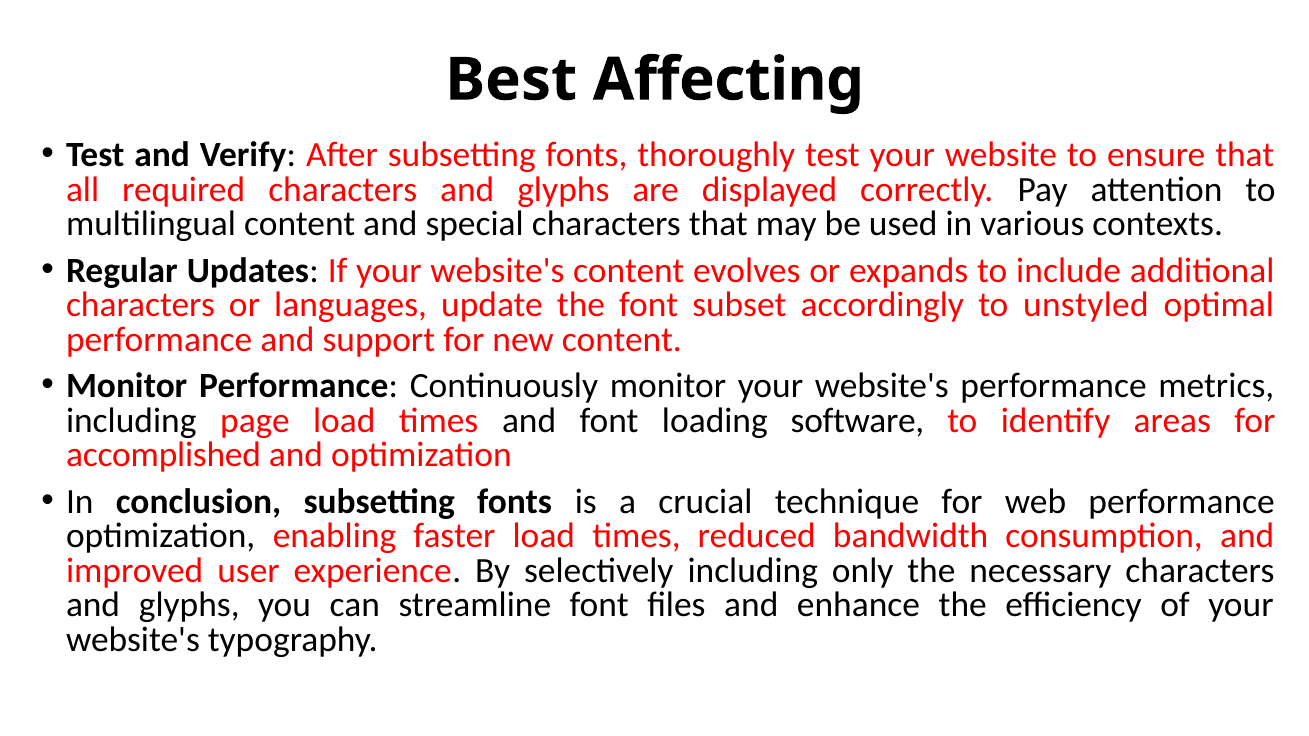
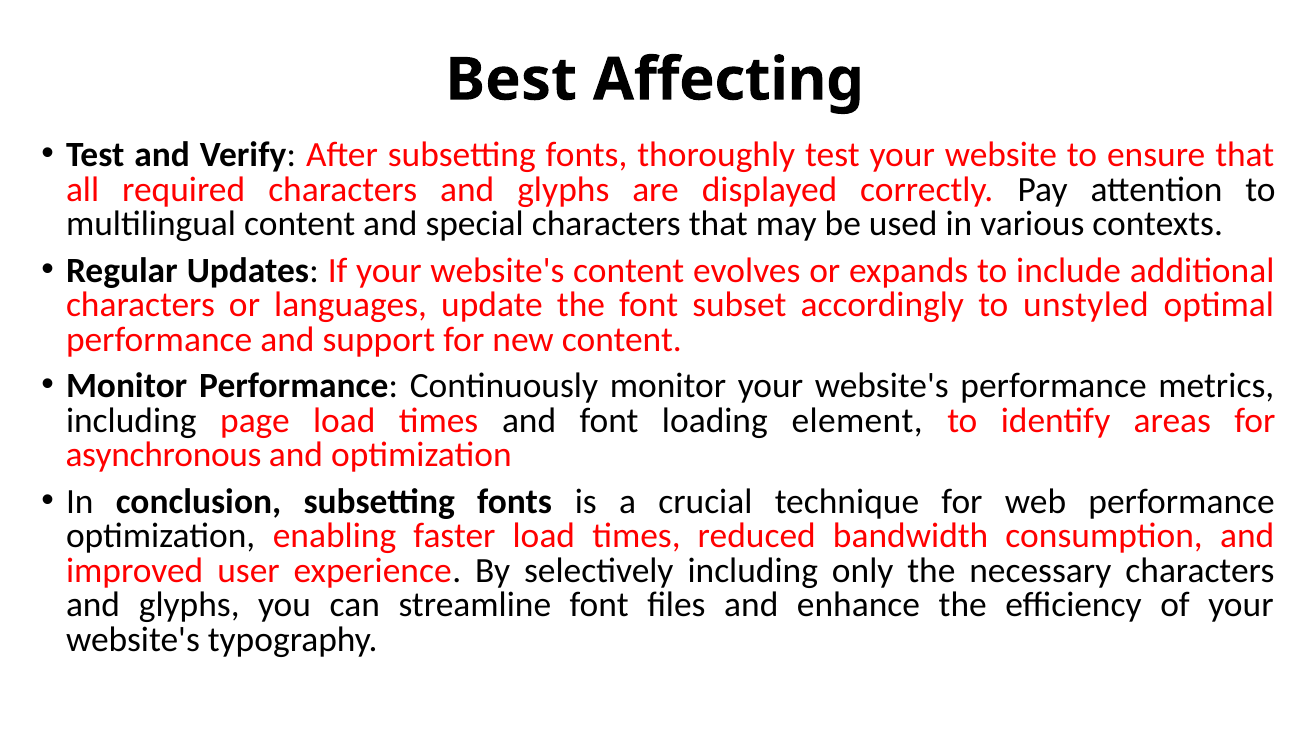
software: software -> element
accomplished: accomplished -> asynchronous
